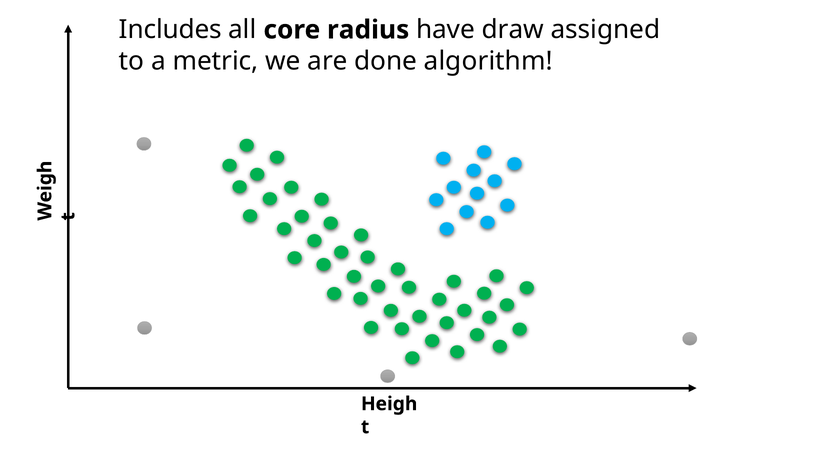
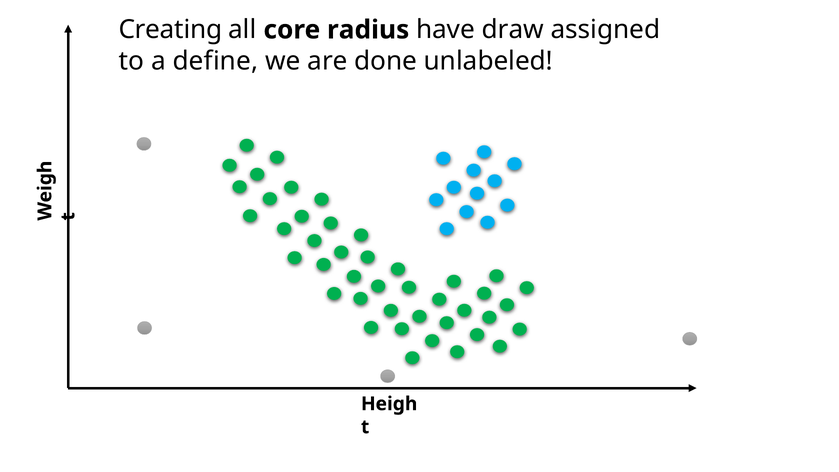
Includes: Includes -> Creating
metric: metric -> define
algorithm: algorithm -> unlabeled
